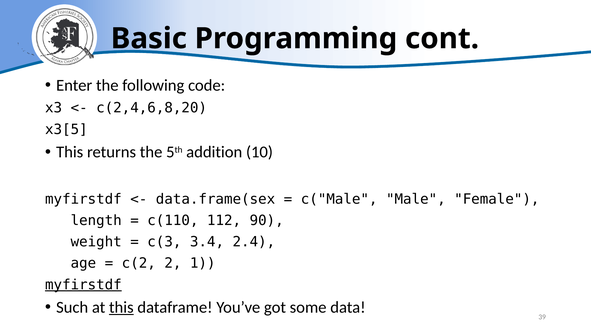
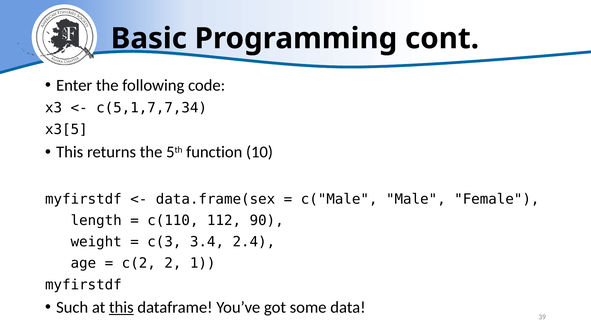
c(2,4,6,8,20: c(2,4,6,8,20 -> c(5,1,7,7,34
addition: addition -> function
myfirstdf at (83, 285) underline: present -> none
